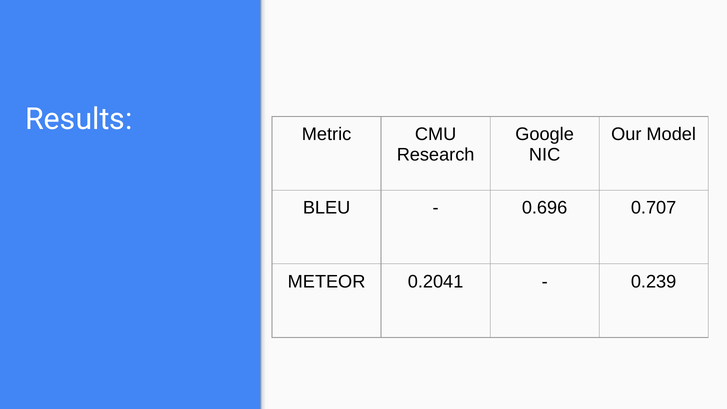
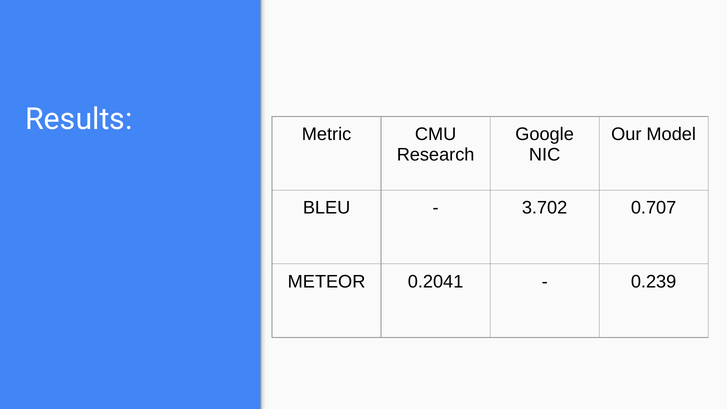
0.696: 0.696 -> 3.702
